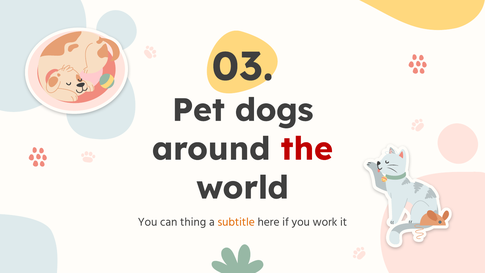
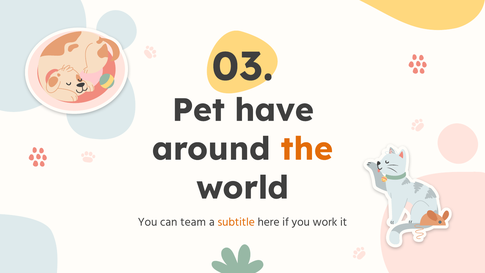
dogs: dogs -> have
the colour: red -> orange
thing: thing -> team
